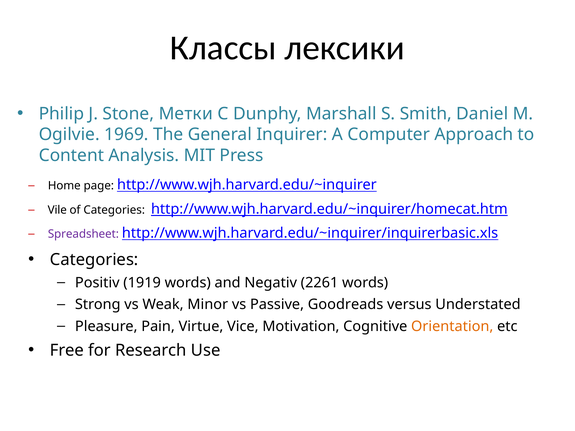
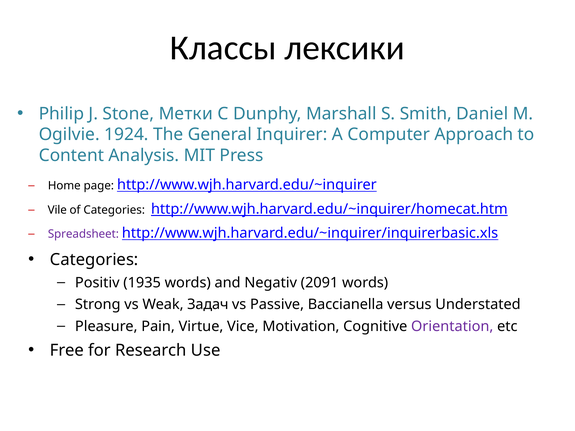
1969: 1969 -> 1924
1919: 1919 -> 1935
2261: 2261 -> 2091
Minor: Minor -> Задач
Goodreads: Goodreads -> Baccianella
Orientation colour: orange -> purple
